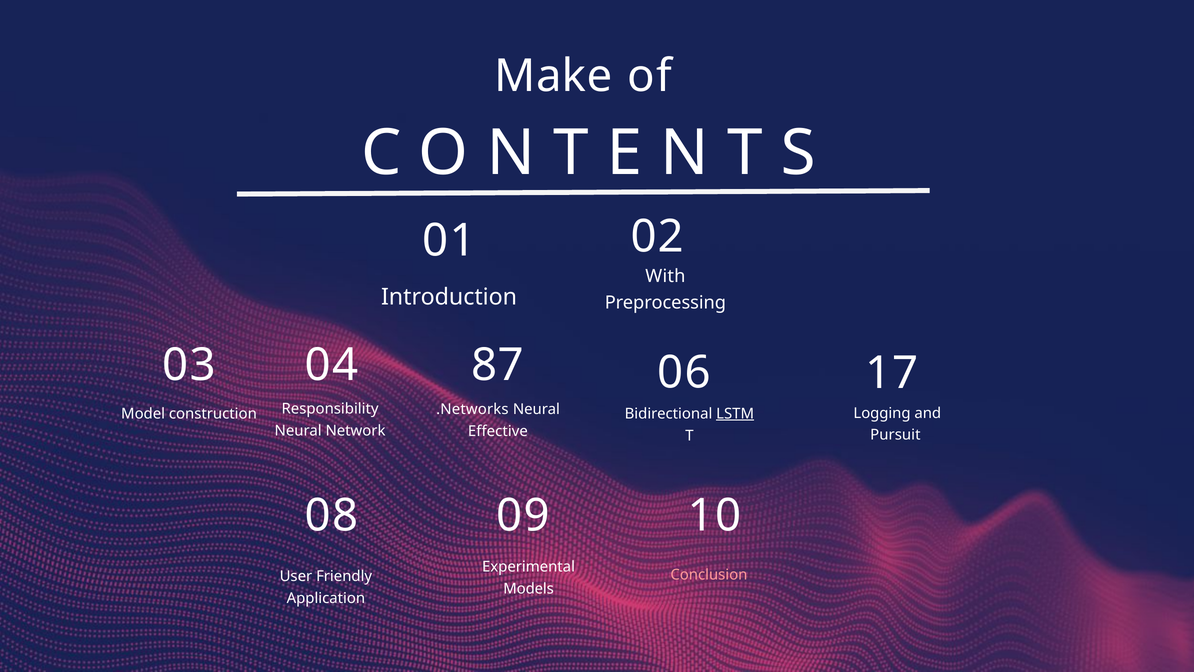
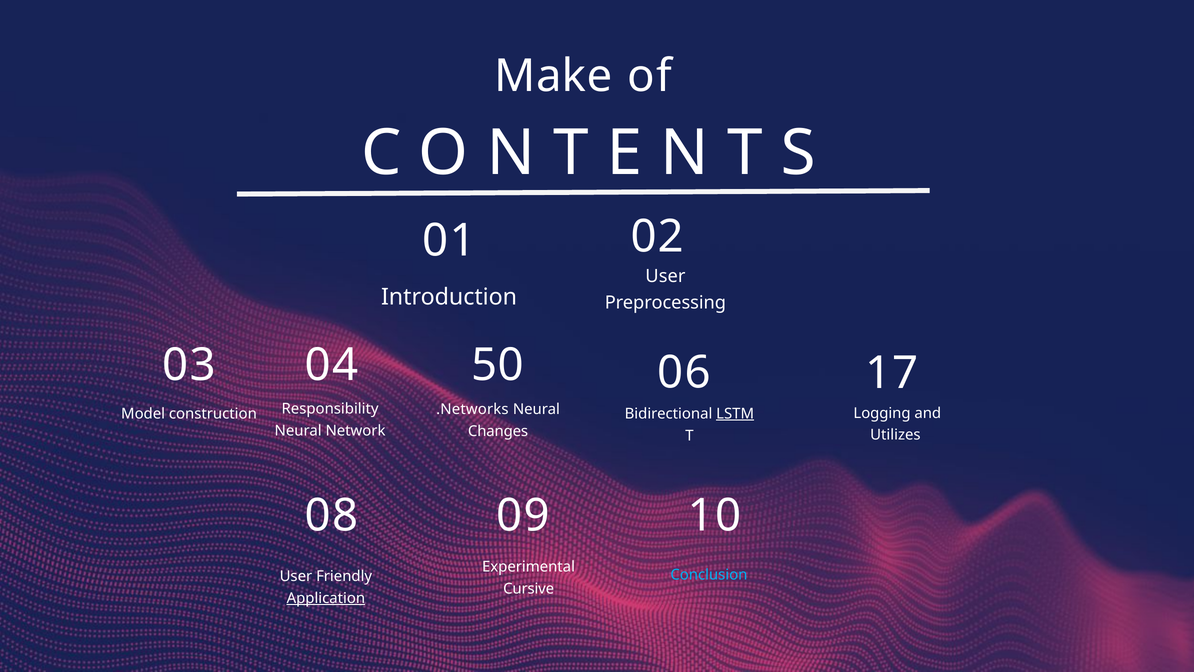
With at (665, 276): With -> User
87: 87 -> 50
Effective: Effective -> Changes
Pursuit: Pursuit -> Utilizes
Conclusion colour: pink -> light blue
Models: Models -> Cursive
Application underline: none -> present
